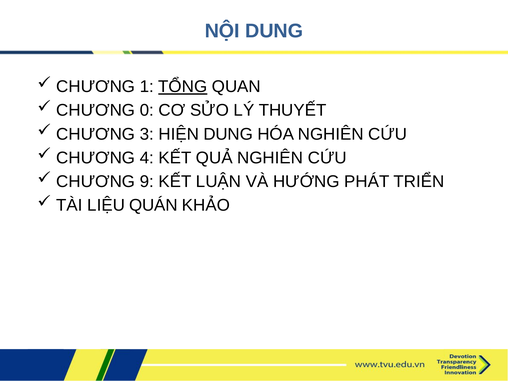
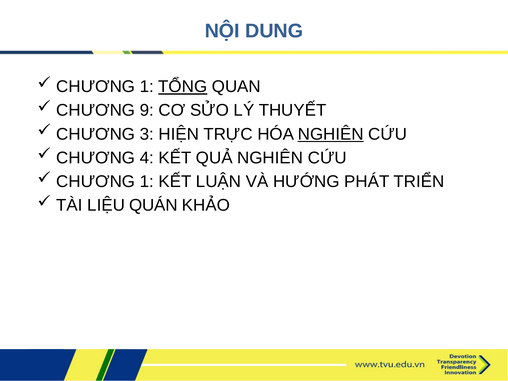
0: 0 -> 9
HIỆN DUNG: DUNG -> TRỰC
NGHIÊN at (331, 134) underline: none -> present
9 at (147, 182): 9 -> 1
